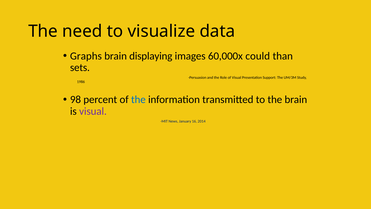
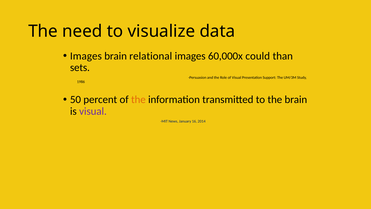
Graphs at (86, 56): Graphs -> Images
displaying: displaying -> relational
98: 98 -> 50
the at (138, 100) colour: blue -> orange
